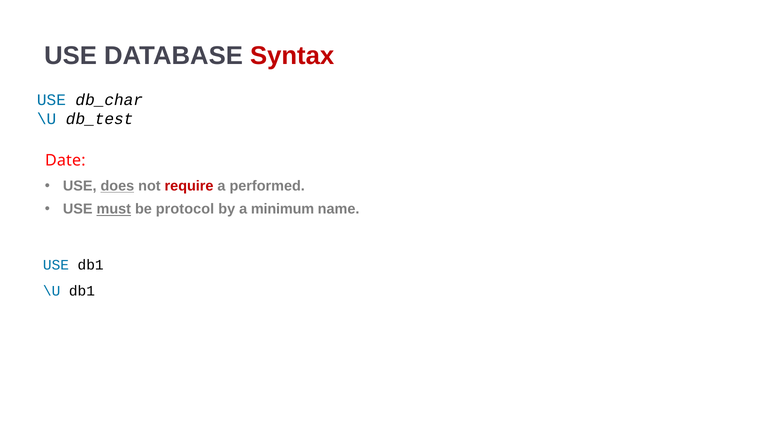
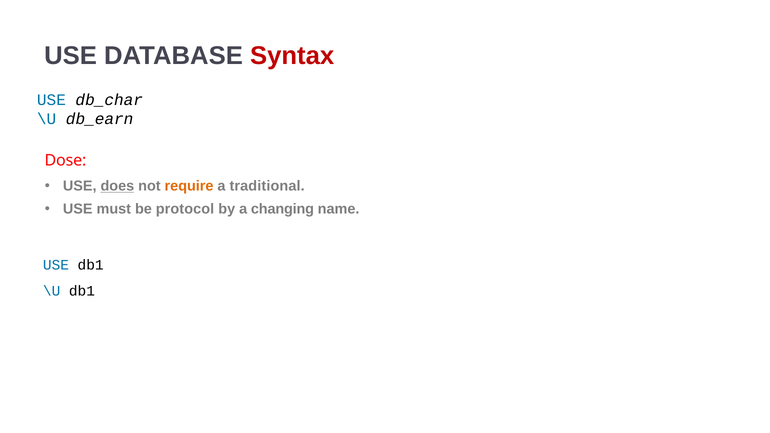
db_test: db_test -> db_earn
Date: Date -> Dose
require colour: red -> orange
performed: performed -> traditional
must underline: present -> none
minimum: minimum -> changing
